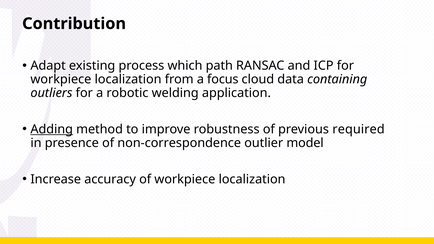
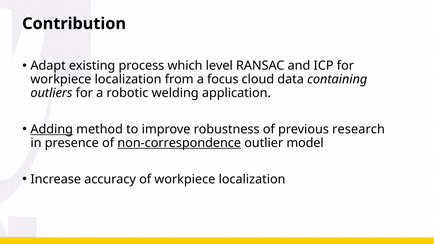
path: path -> level
required: required -> research
non-correspondence underline: none -> present
